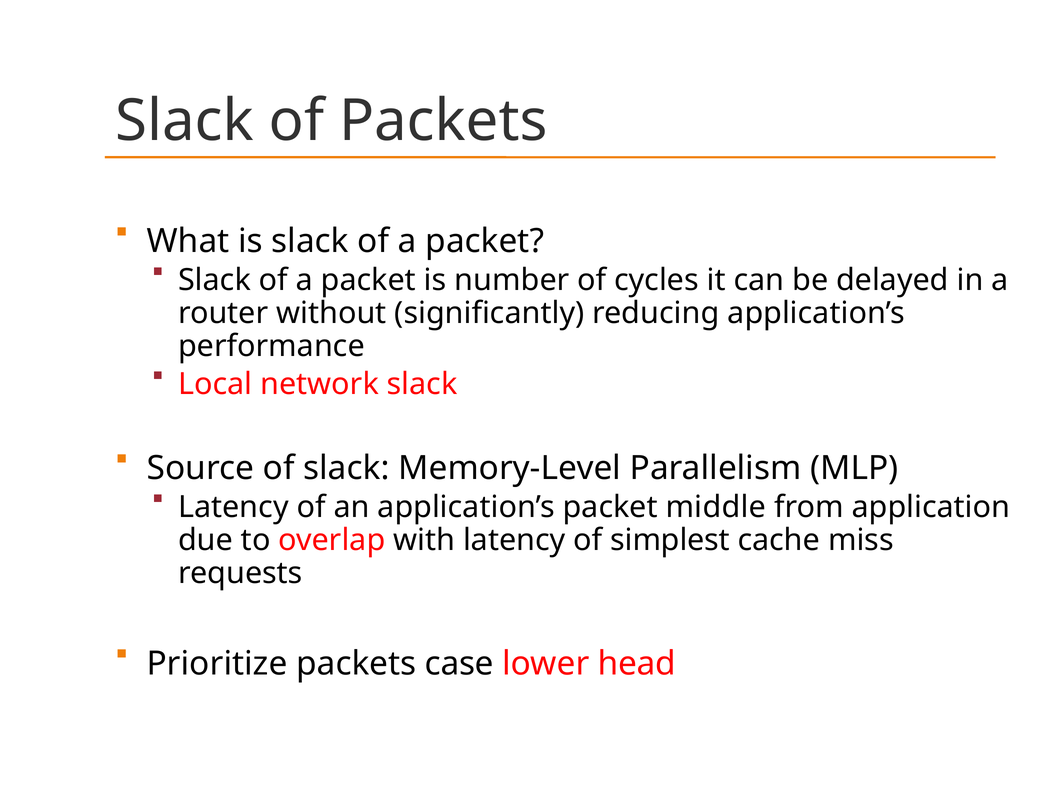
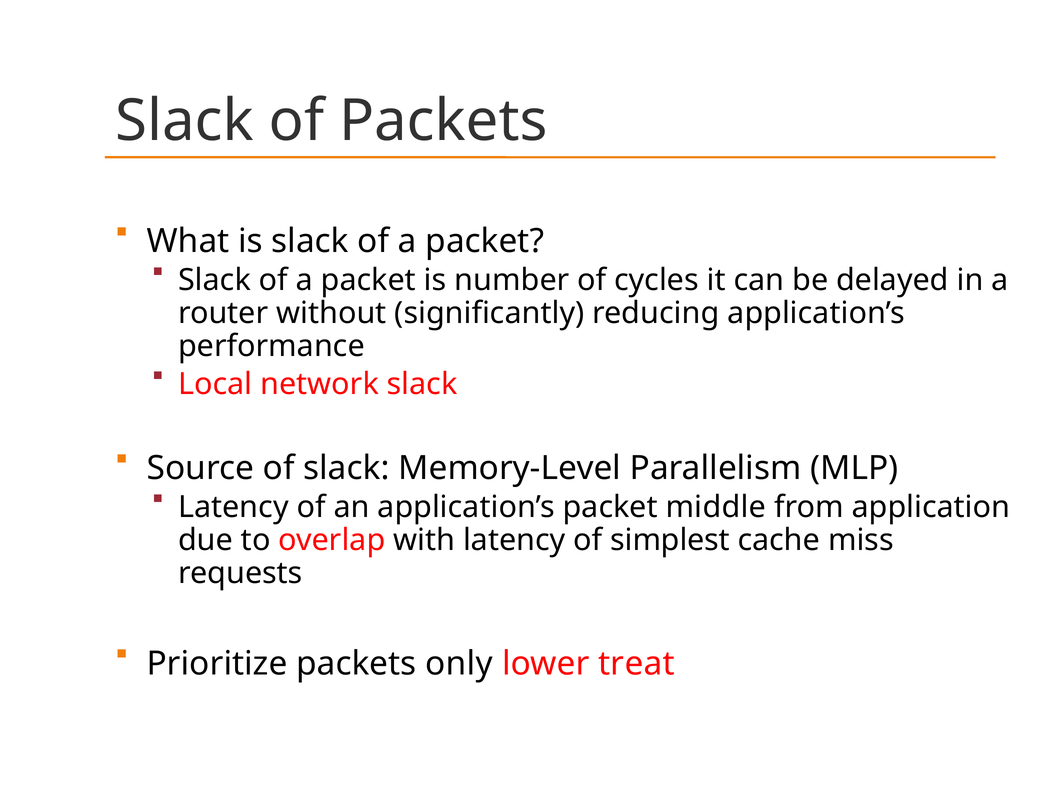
case: case -> only
head: head -> treat
